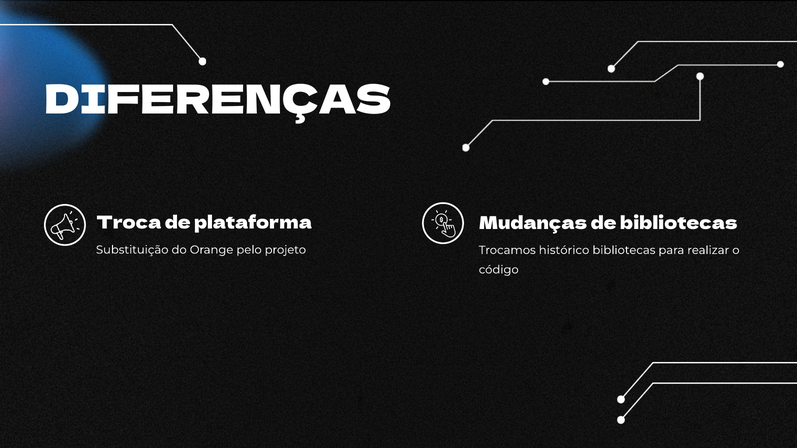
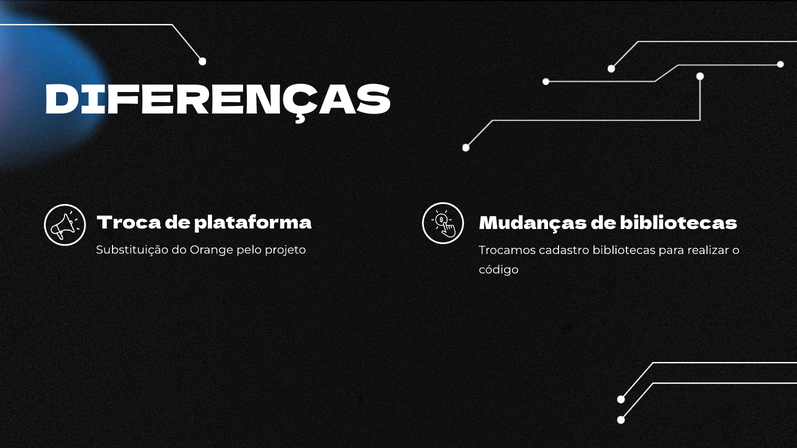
histórico: histórico -> cadastro
